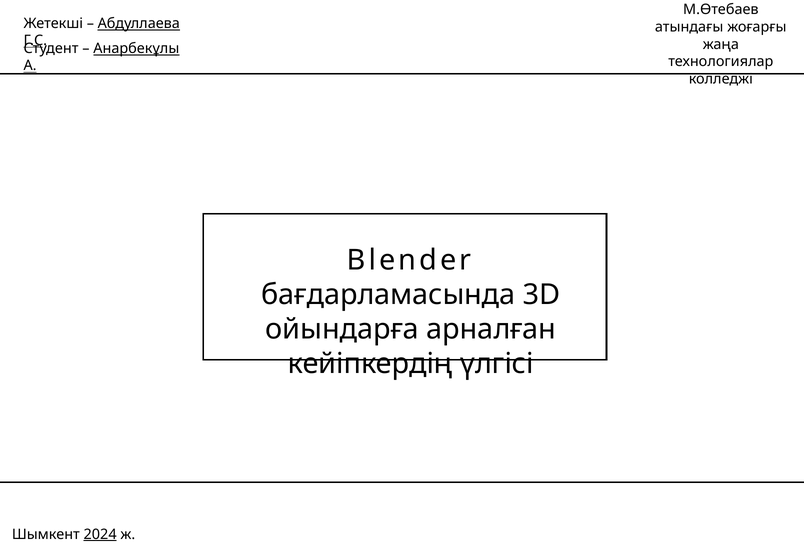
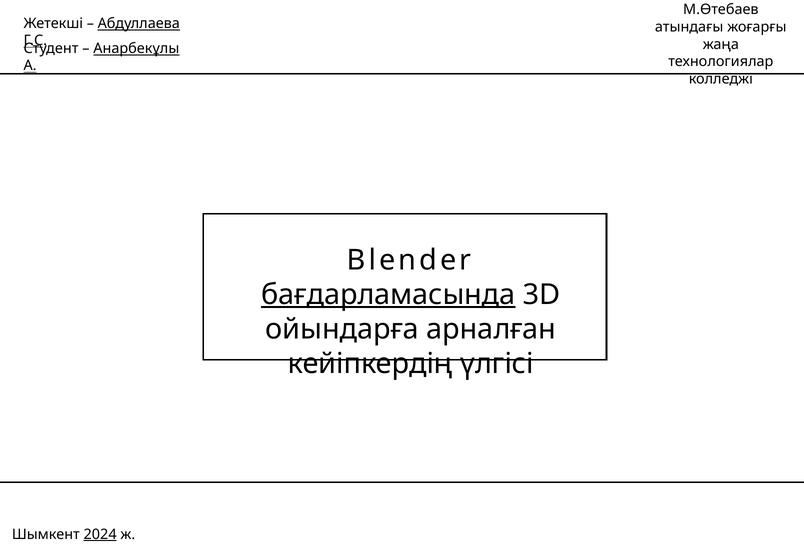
бағдарламасында underline: none -> present
